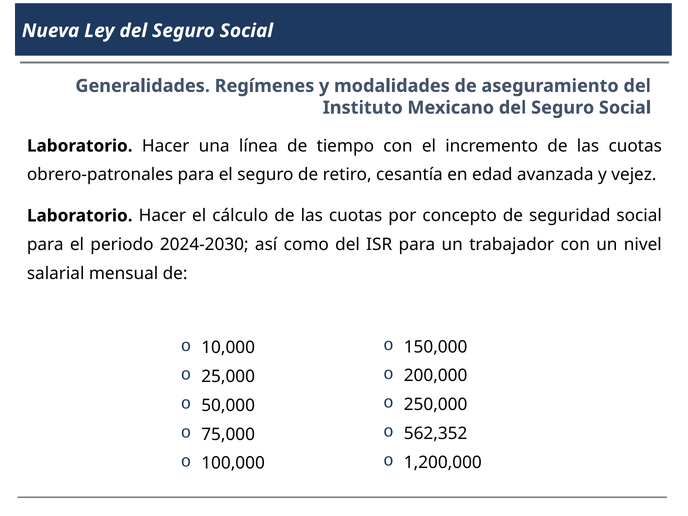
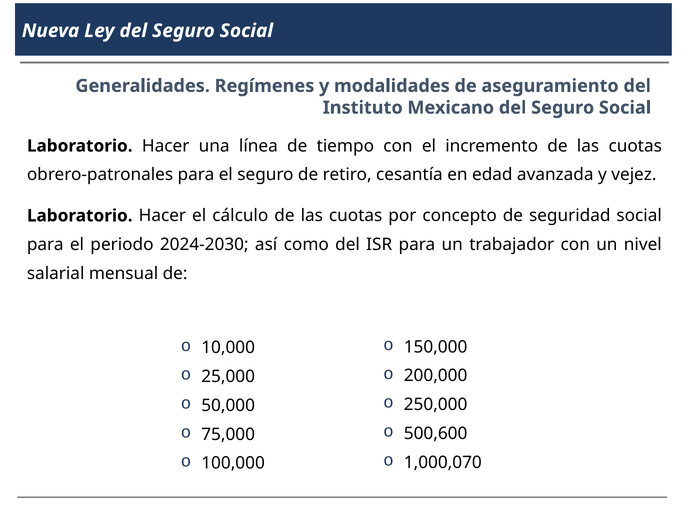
562,352: 562,352 -> 500,600
1,200,000: 1,200,000 -> 1,000,070
